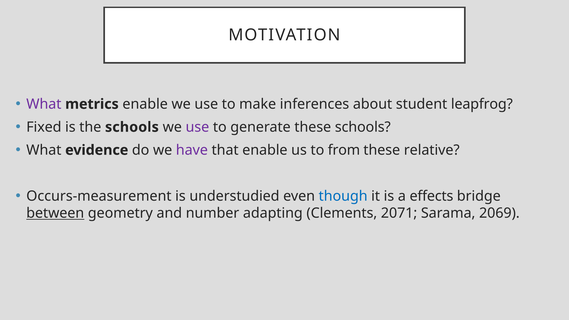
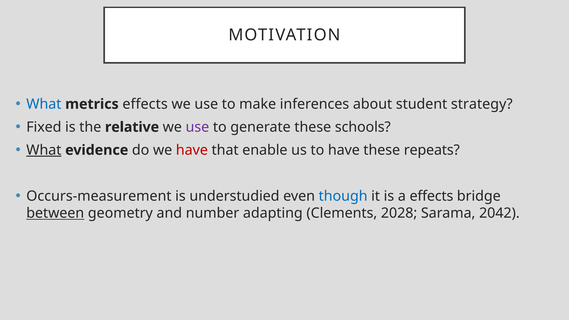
What at (44, 104) colour: purple -> blue
metrics enable: enable -> effects
leapfrog: leapfrog -> strategy
the schools: schools -> relative
What at (44, 150) underline: none -> present
have at (192, 150) colour: purple -> red
to from: from -> have
relative: relative -> repeats
2071: 2071 -> 2028
2069: 2069 -> 2042
